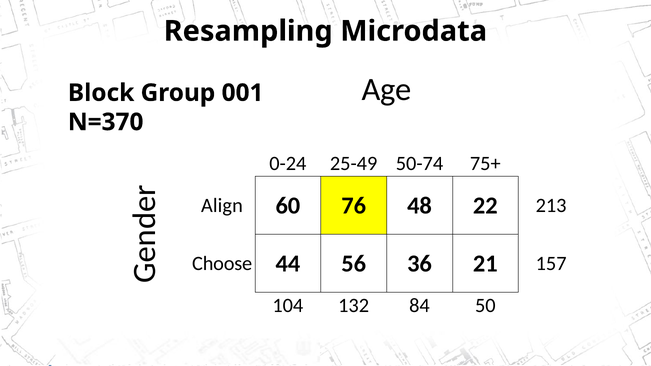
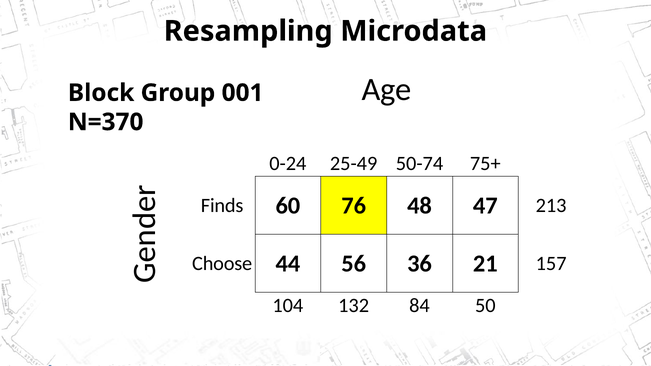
Align: Align -> Finds
22: 22 -> 47
